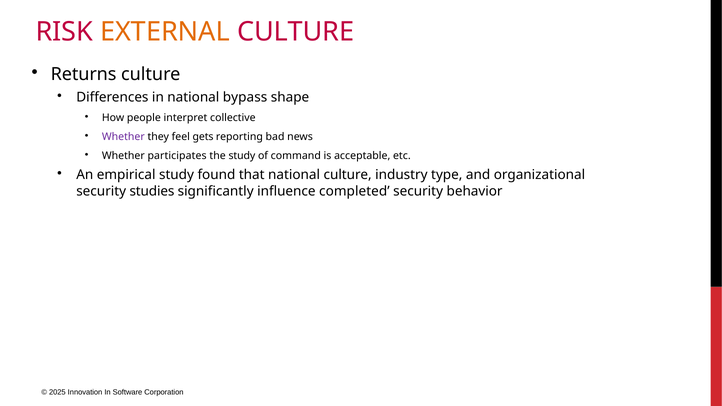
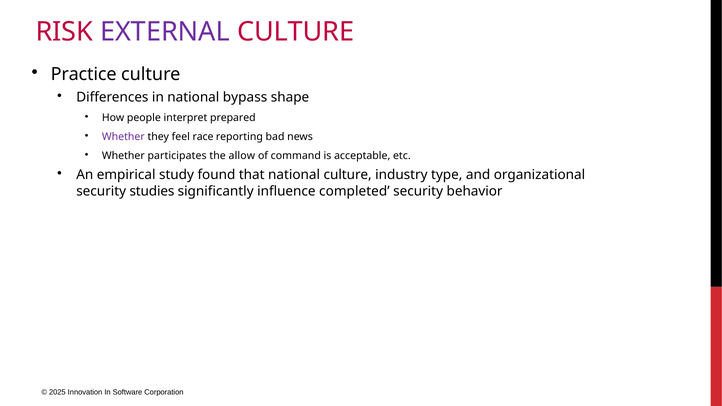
EXTERNAL colour: orange -> purple
Returns: Returns -> Practice
collective: collective -> prepared
gets: gets -> race
the study: study -> allow
